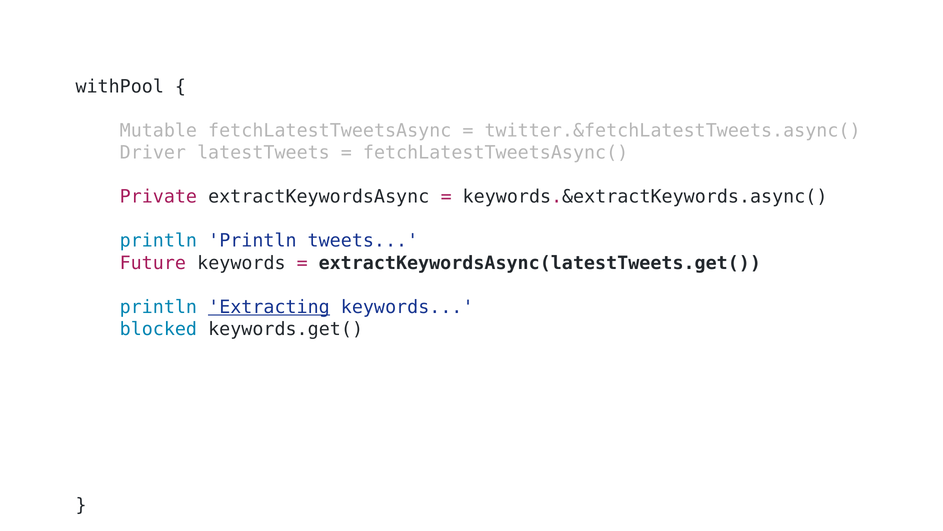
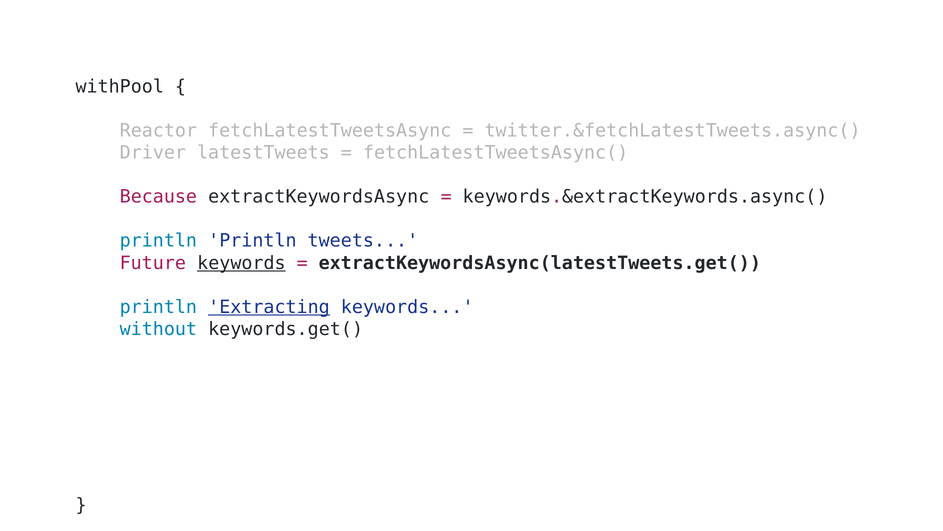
Mutable: Mutable -> Reactor
Private: Private -> Because
keywords at (241, 263) underline: none -> present
blocked: blocked -> without
